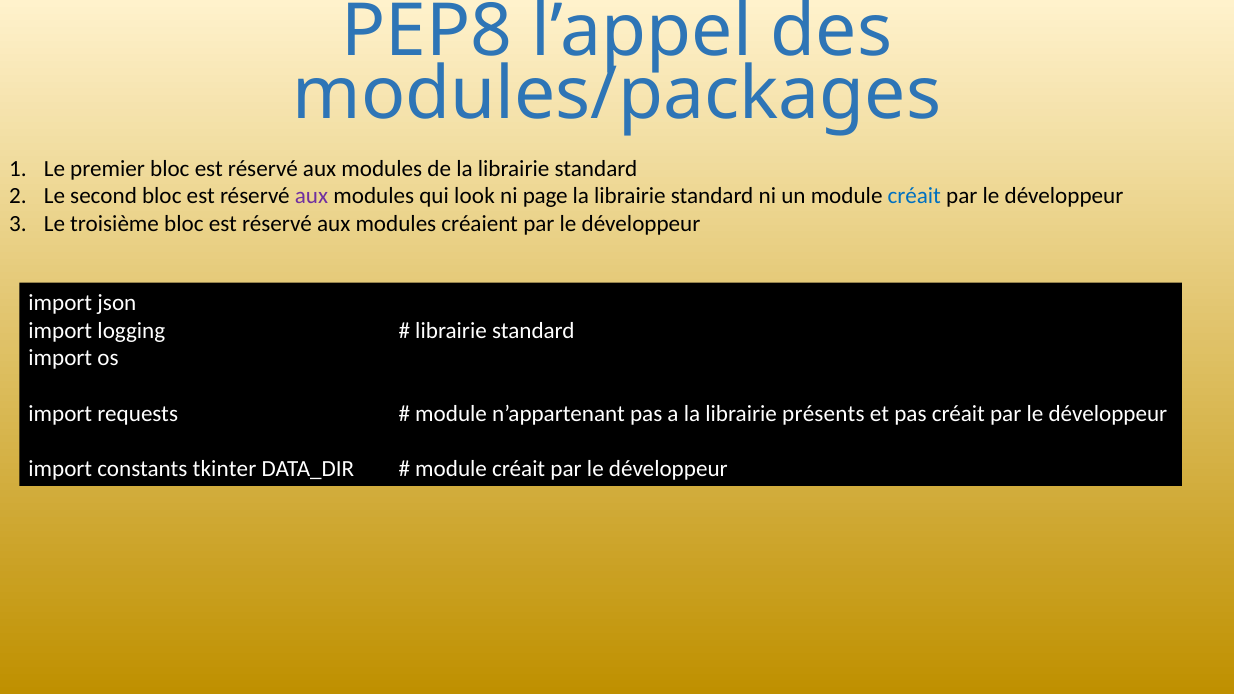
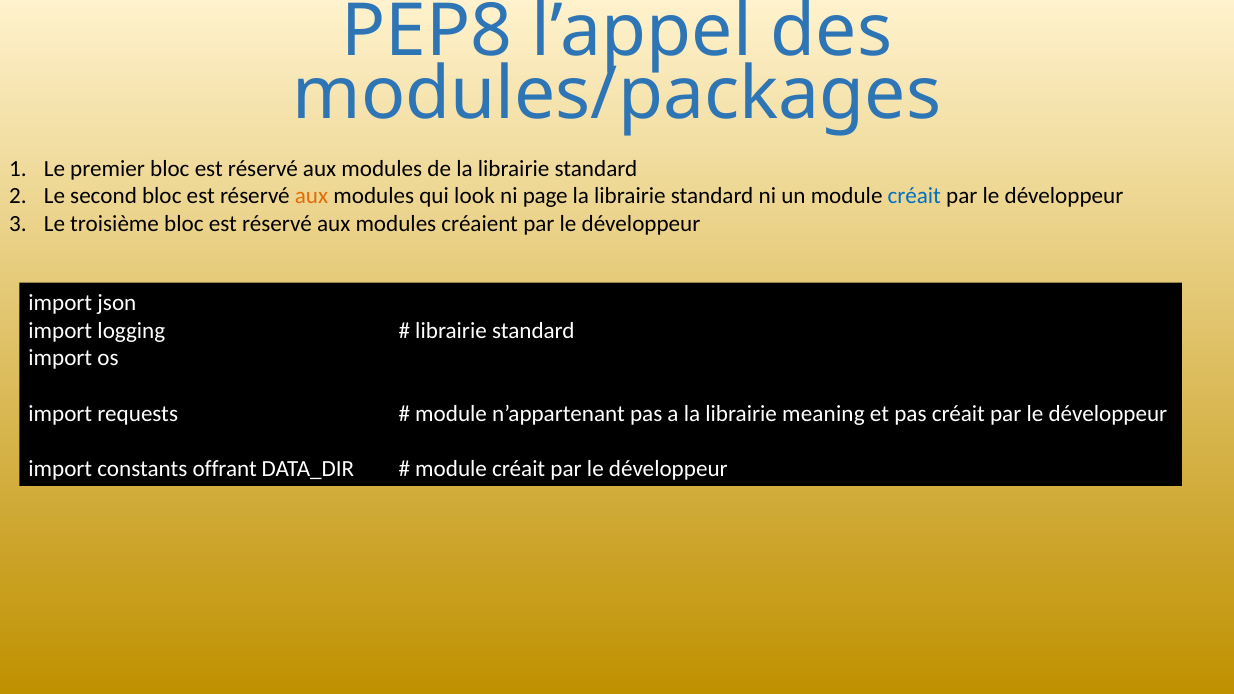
aux at (311, 196) colour: purple -> orange
présents: présents -> meaning
tkinter: tkinter -> offrant
